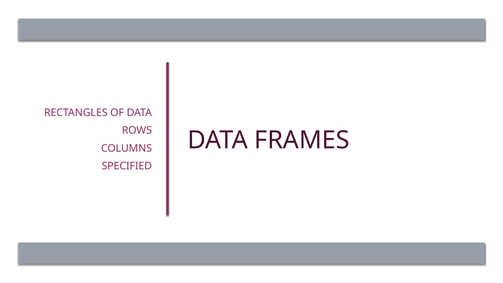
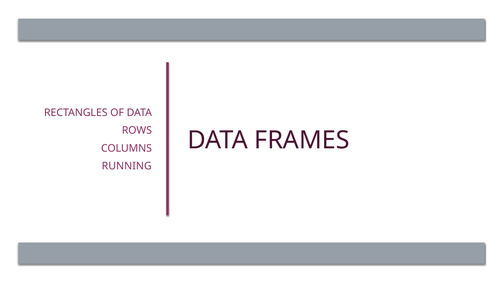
SPECIFIED: SPECIFIED -> RUNNING
